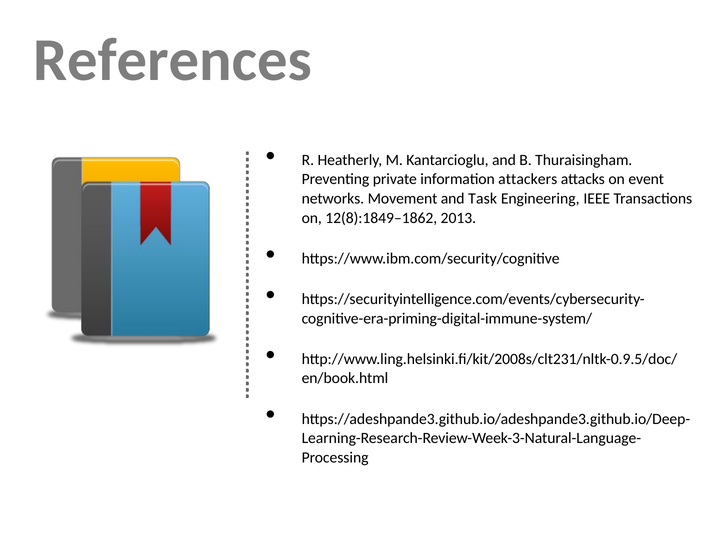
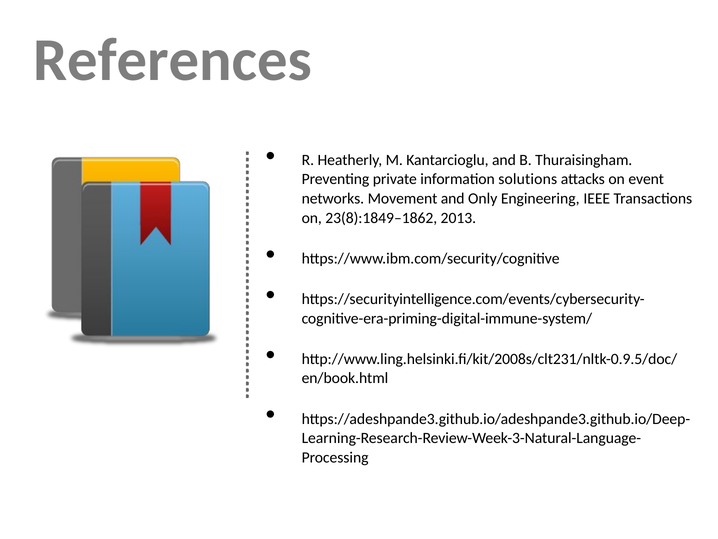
attackers: attackers -> solutions
Task: Task -> Only
12(8):1849–1862: 12(8):1849–1862 -> 23(8):1849–1862
